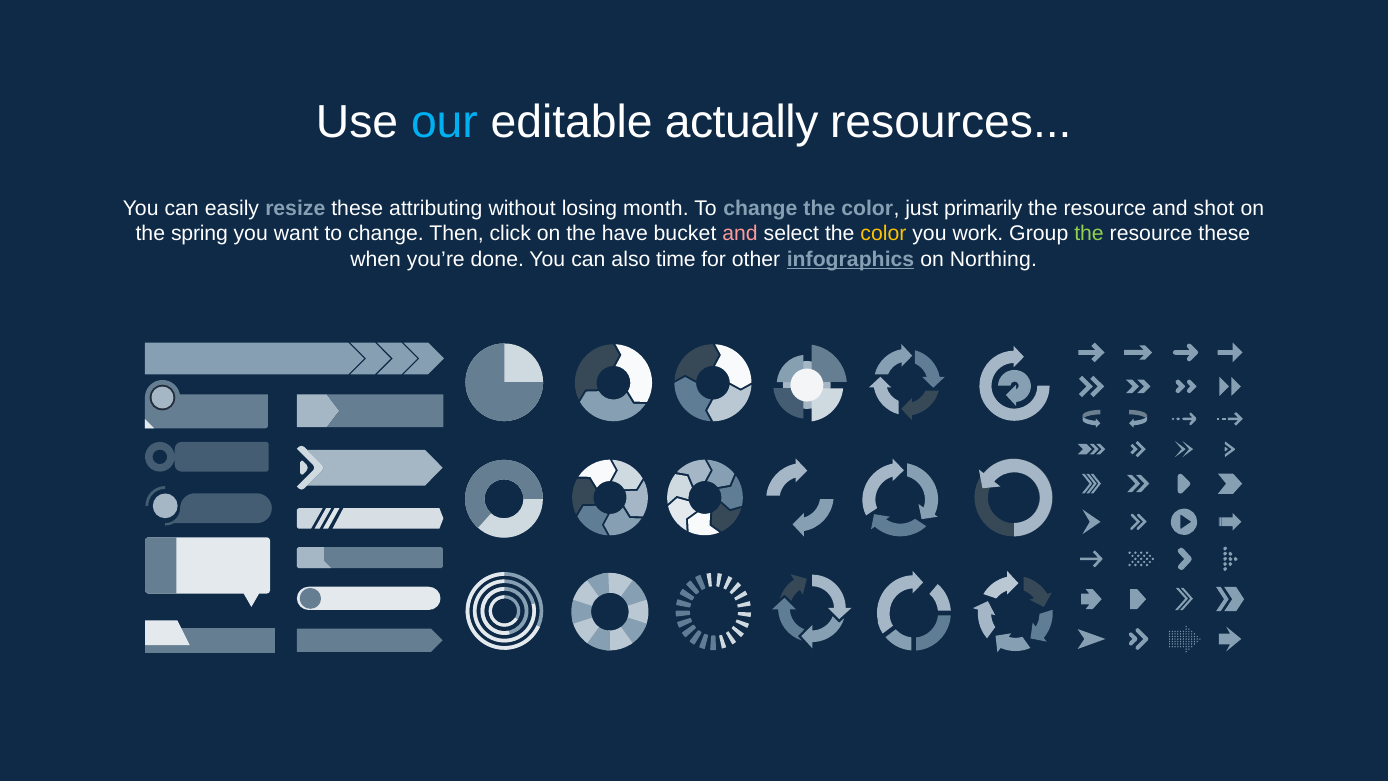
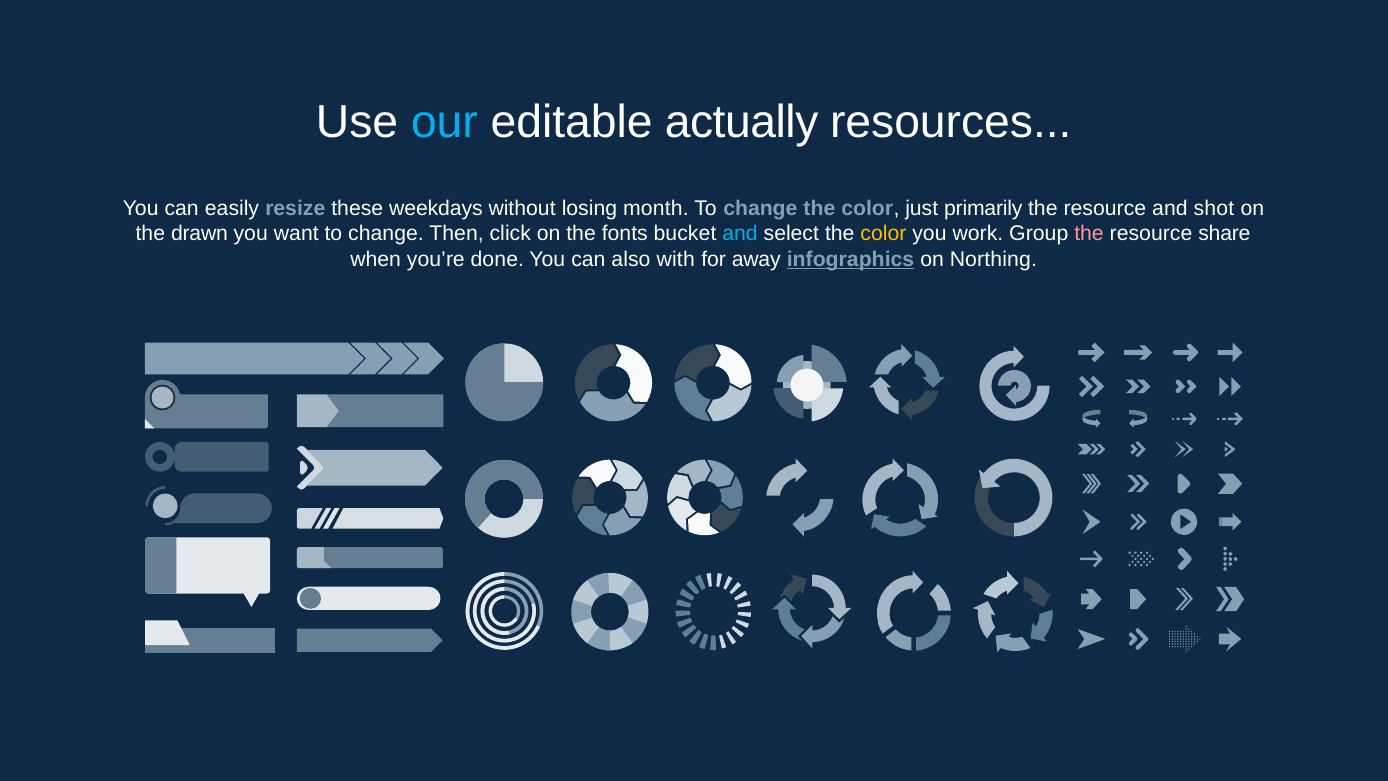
attributing: attributing -> weekdays
spring: spring -> drawn
have: have -> fonts
and at (740, 234) colour: pink -> light blue
the at (1089, 234) colour: light green -> pink
resource these: these -> share
time: time -> with
other: other -> away
